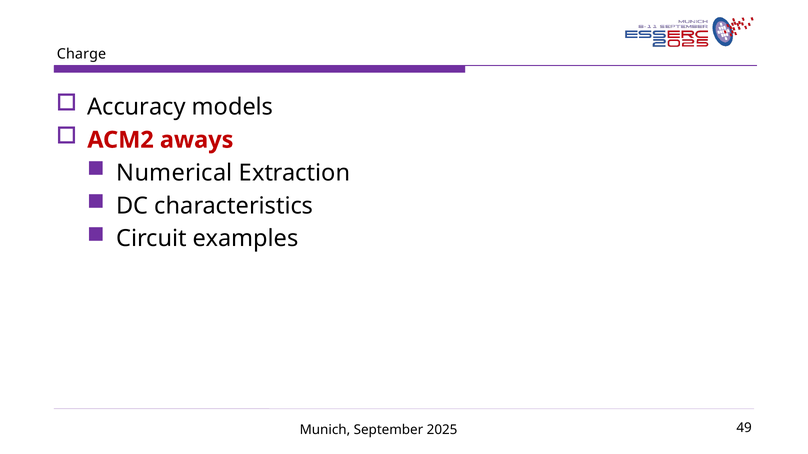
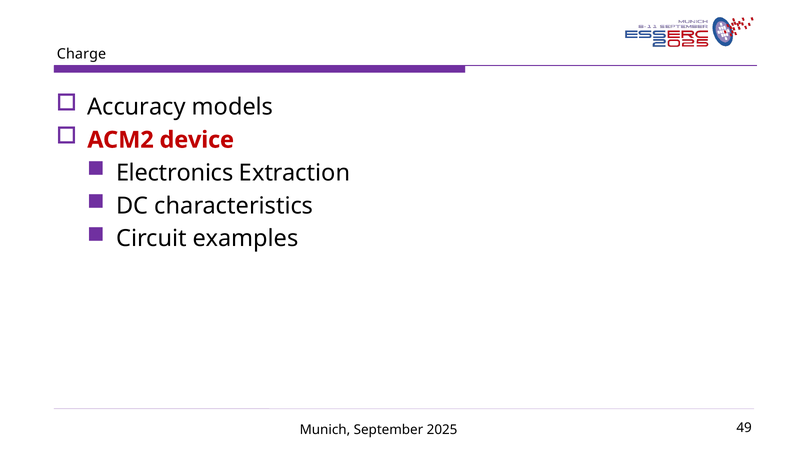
aways: aways -> device
Numerical: Numerical -> Electronics
